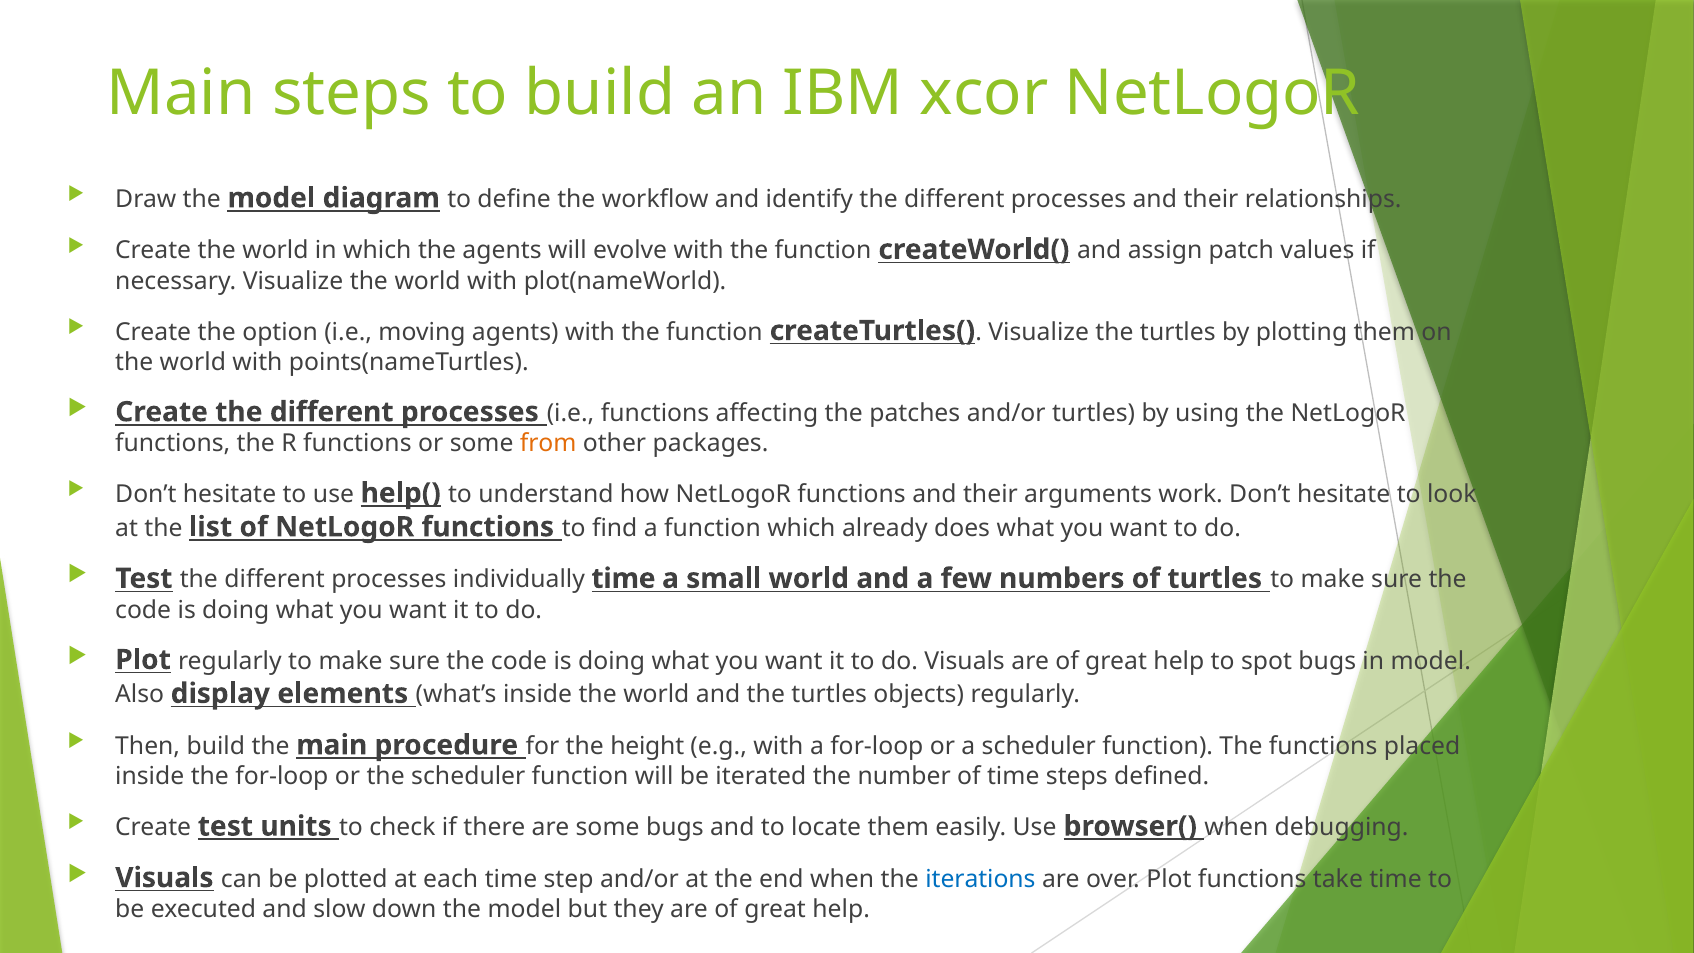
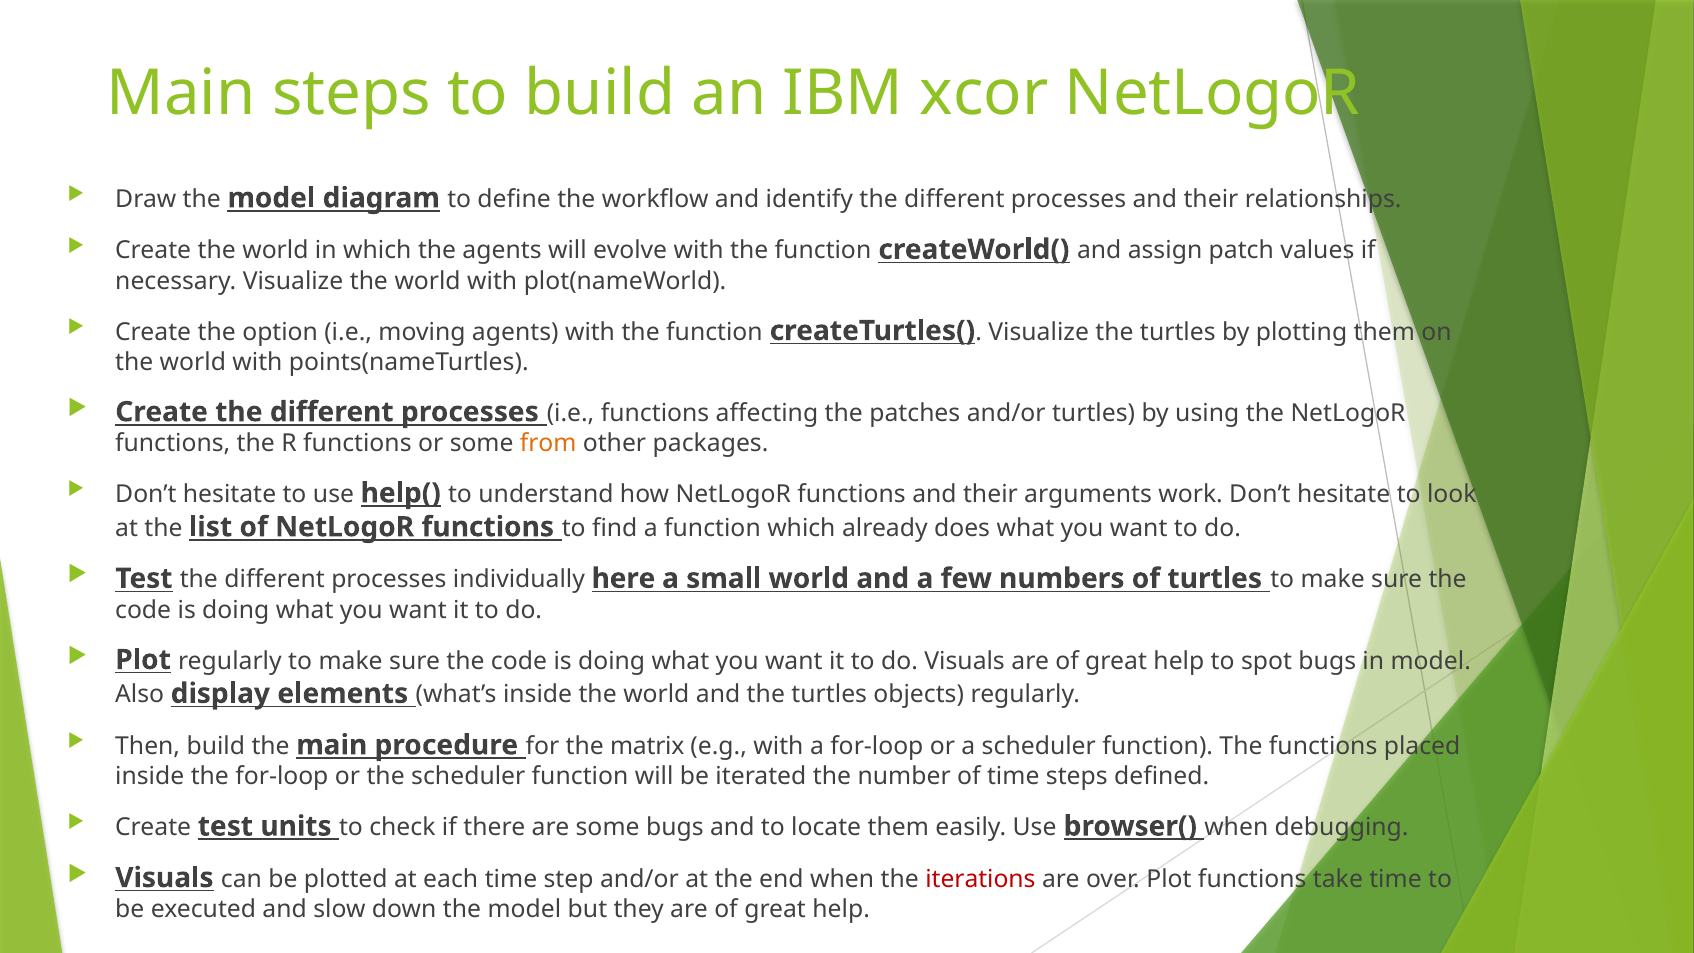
individually time: time -> here
height: height -> matrix
iterations colour: blue -> red
